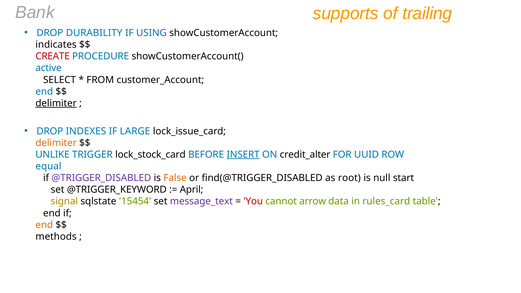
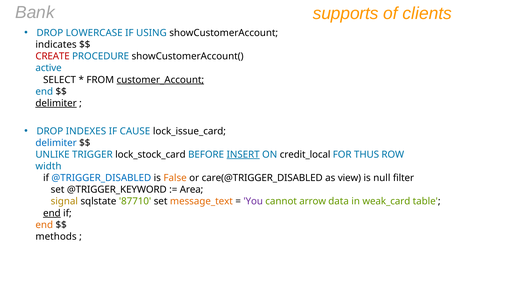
trailing: trailing -> clients
DURABILITY: DURABILITY -> LOWERCASE
customer_Account underline: none -> present
LARGE: LARGE -> CAUSE
delimiter at (56, 143) colour: orange -> blue
credit_alter: credit_alter -> credit_local
UUID: UUID -> THUS
equal: equal -> width
@TRIGGER_DISABLED colour: purple -> blue
find(@TRIGGER_DISABLED: find(@TRIGGER_DISABLED -> care(@TRIGGER_DISABLED
root: root -> view
start: start -> filter
April: April -> Area
15454: 15454 -> 87710
message_text colour: purple -> orange
You colour: red -> purple
rules_card: rules_card -> weak_card
end at (52, 213) underline: none -> present
